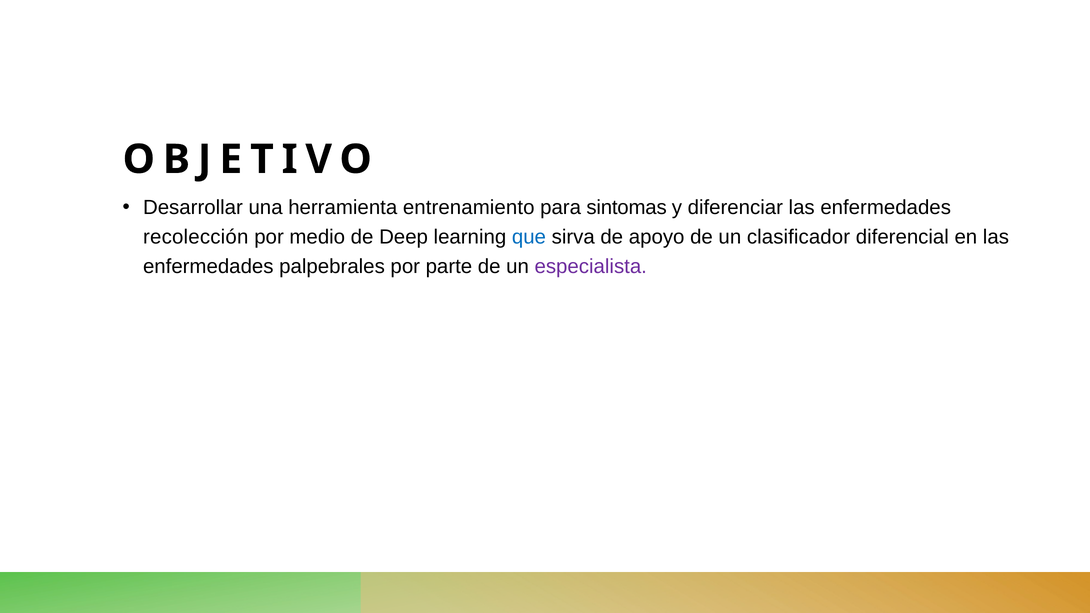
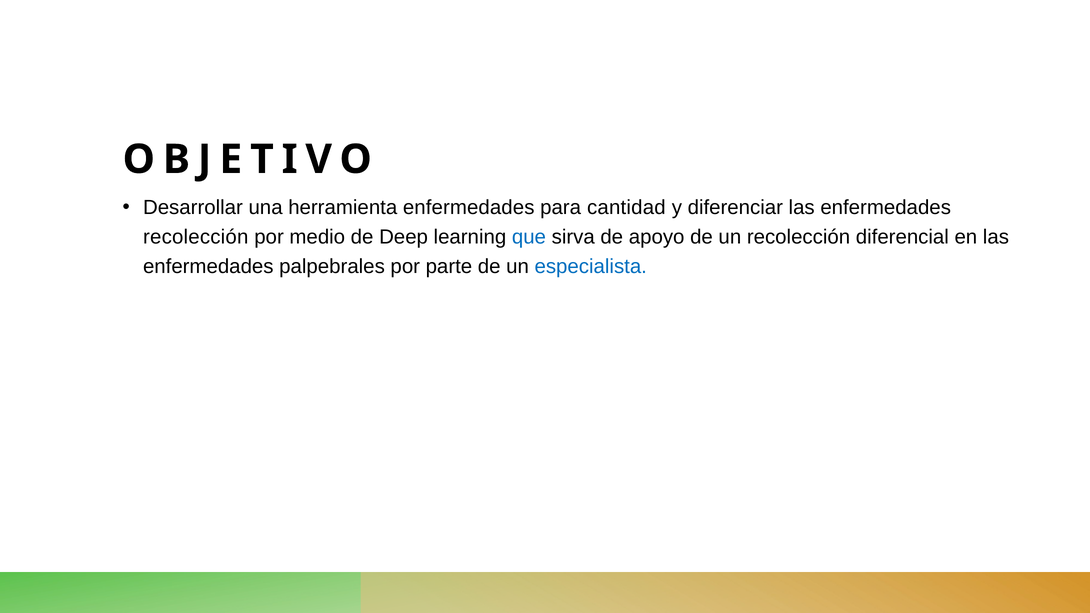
herramienta entrenamiento: entrenamiento -> enfermedades
sintomas: sintomas -> cantidad
un clasificador: clasificador -> recolección
especialista colour: purple -> blue
